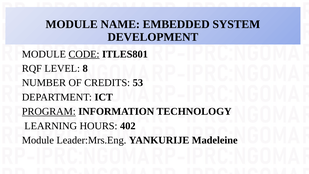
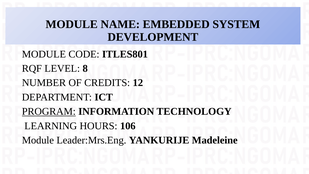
CODE underline: present -> none
53: 53 -> 12
402: 402 -> 106
